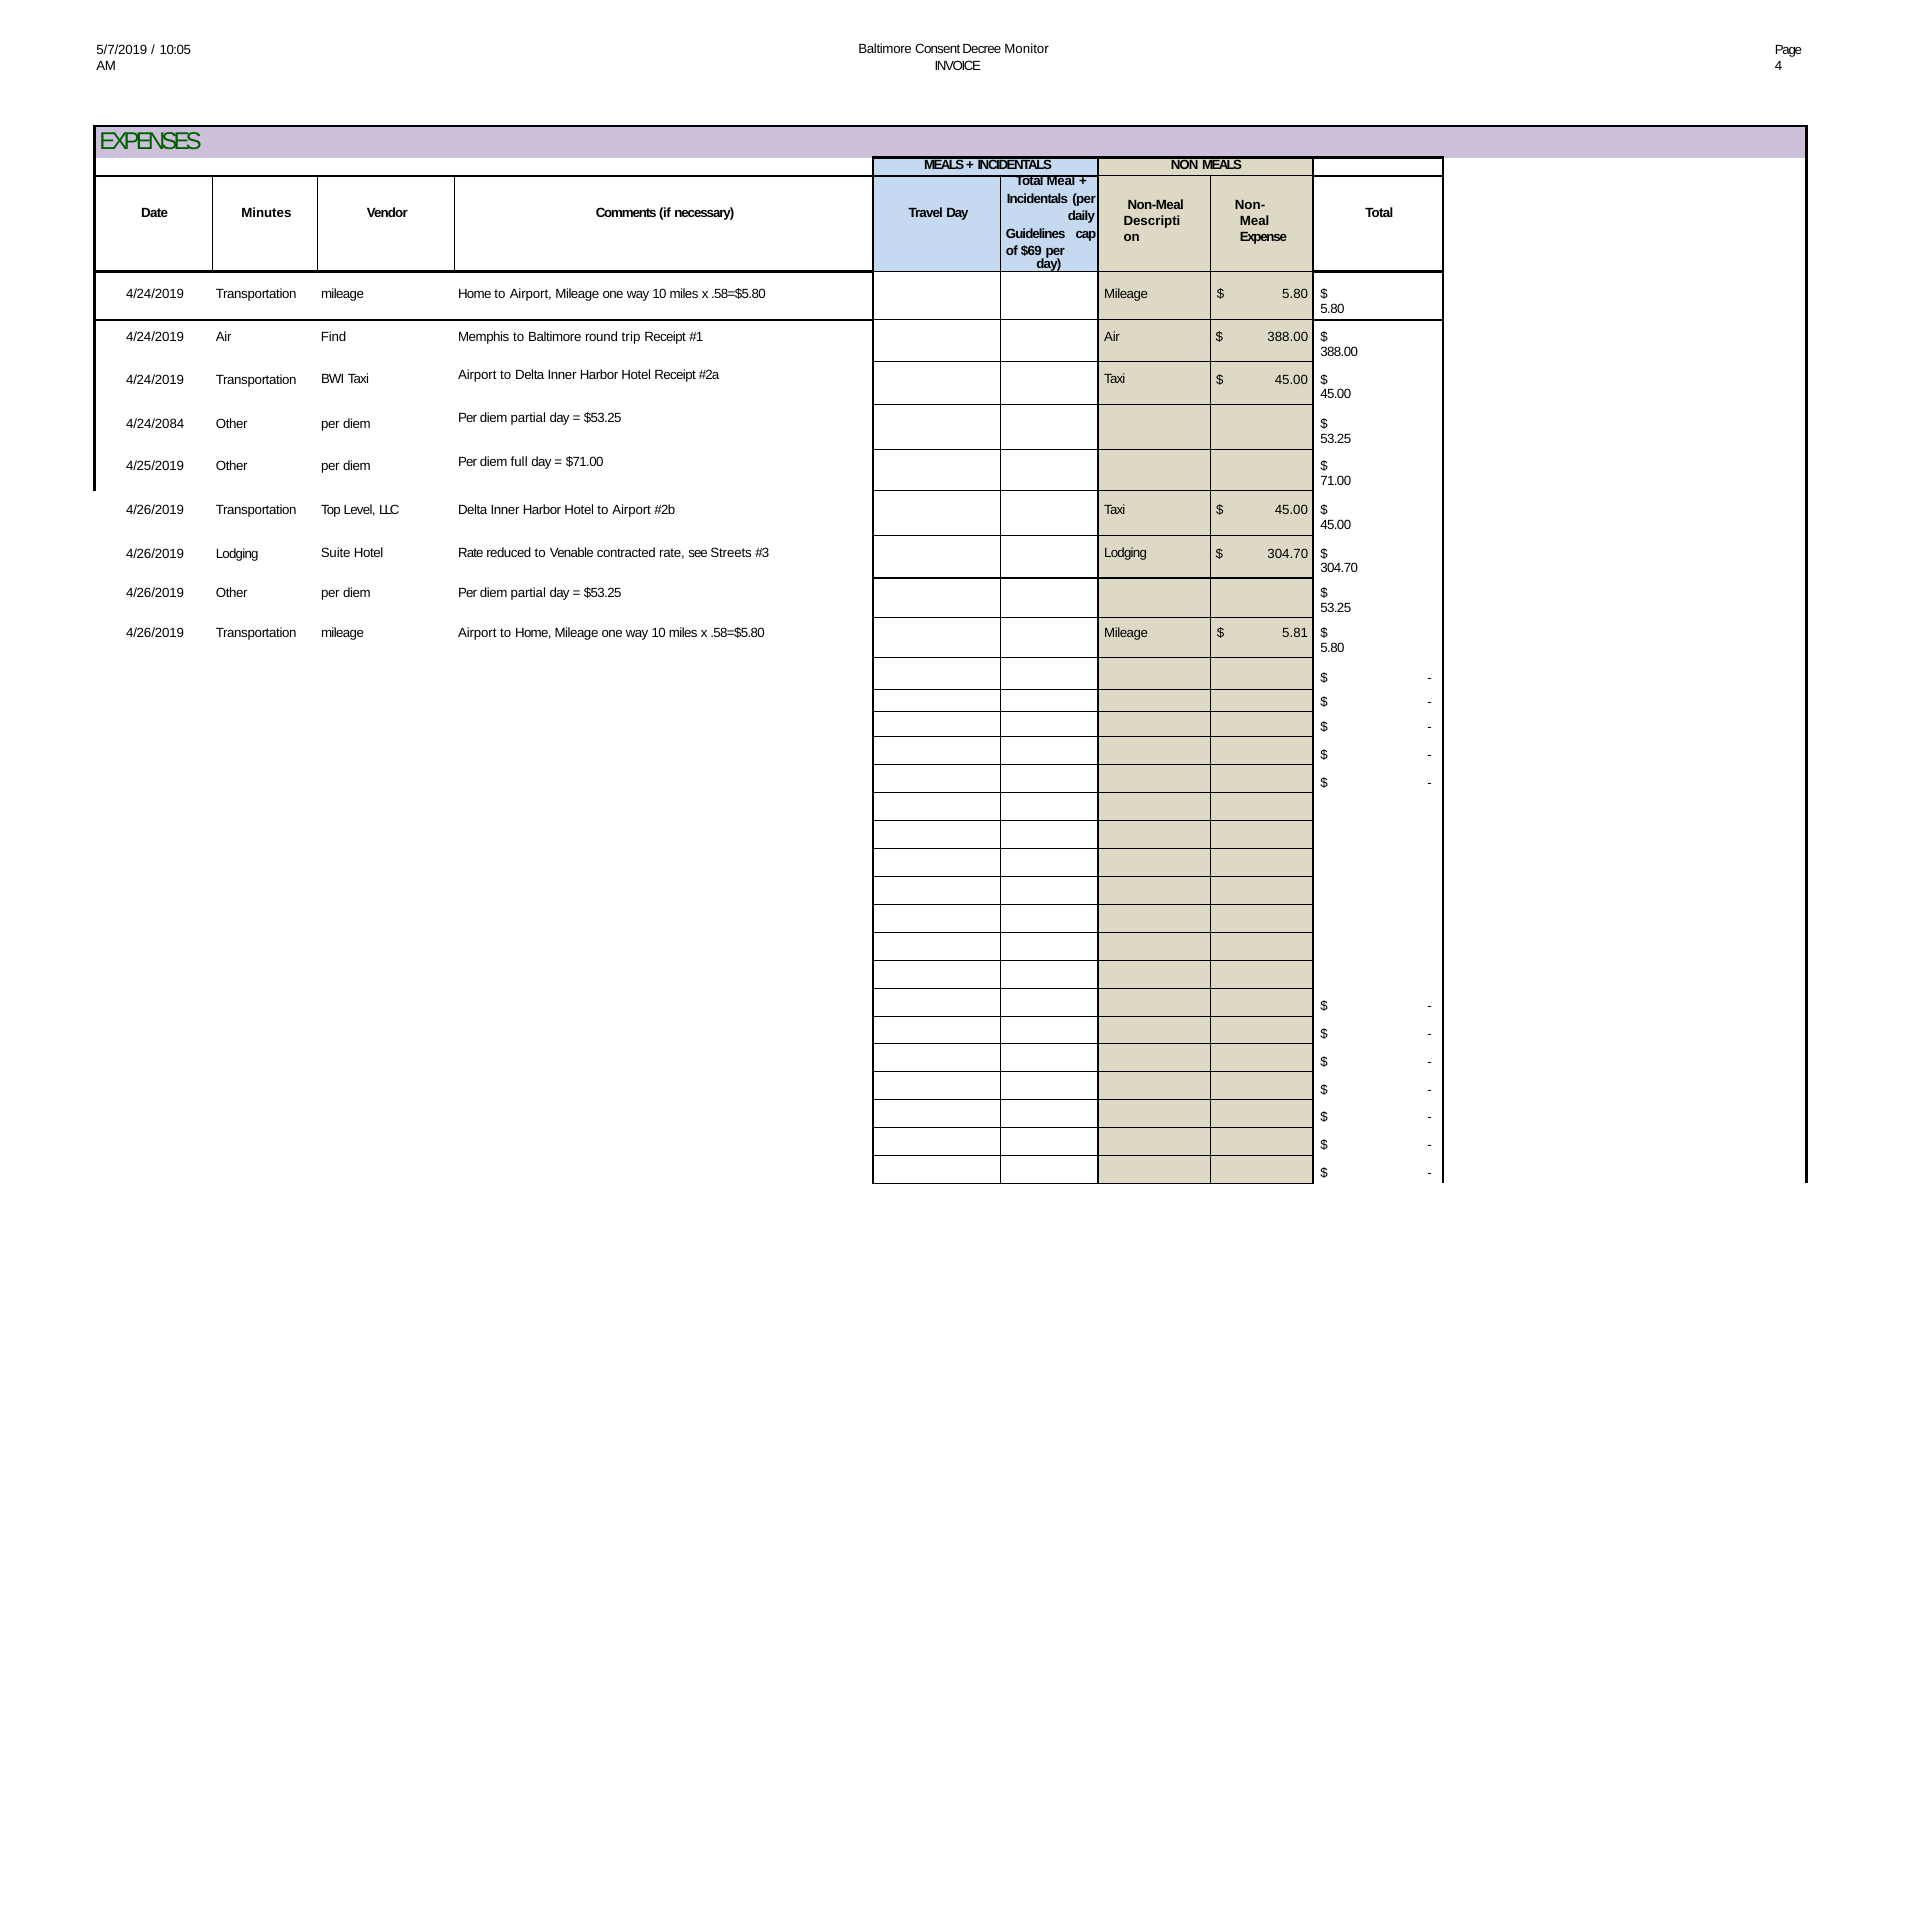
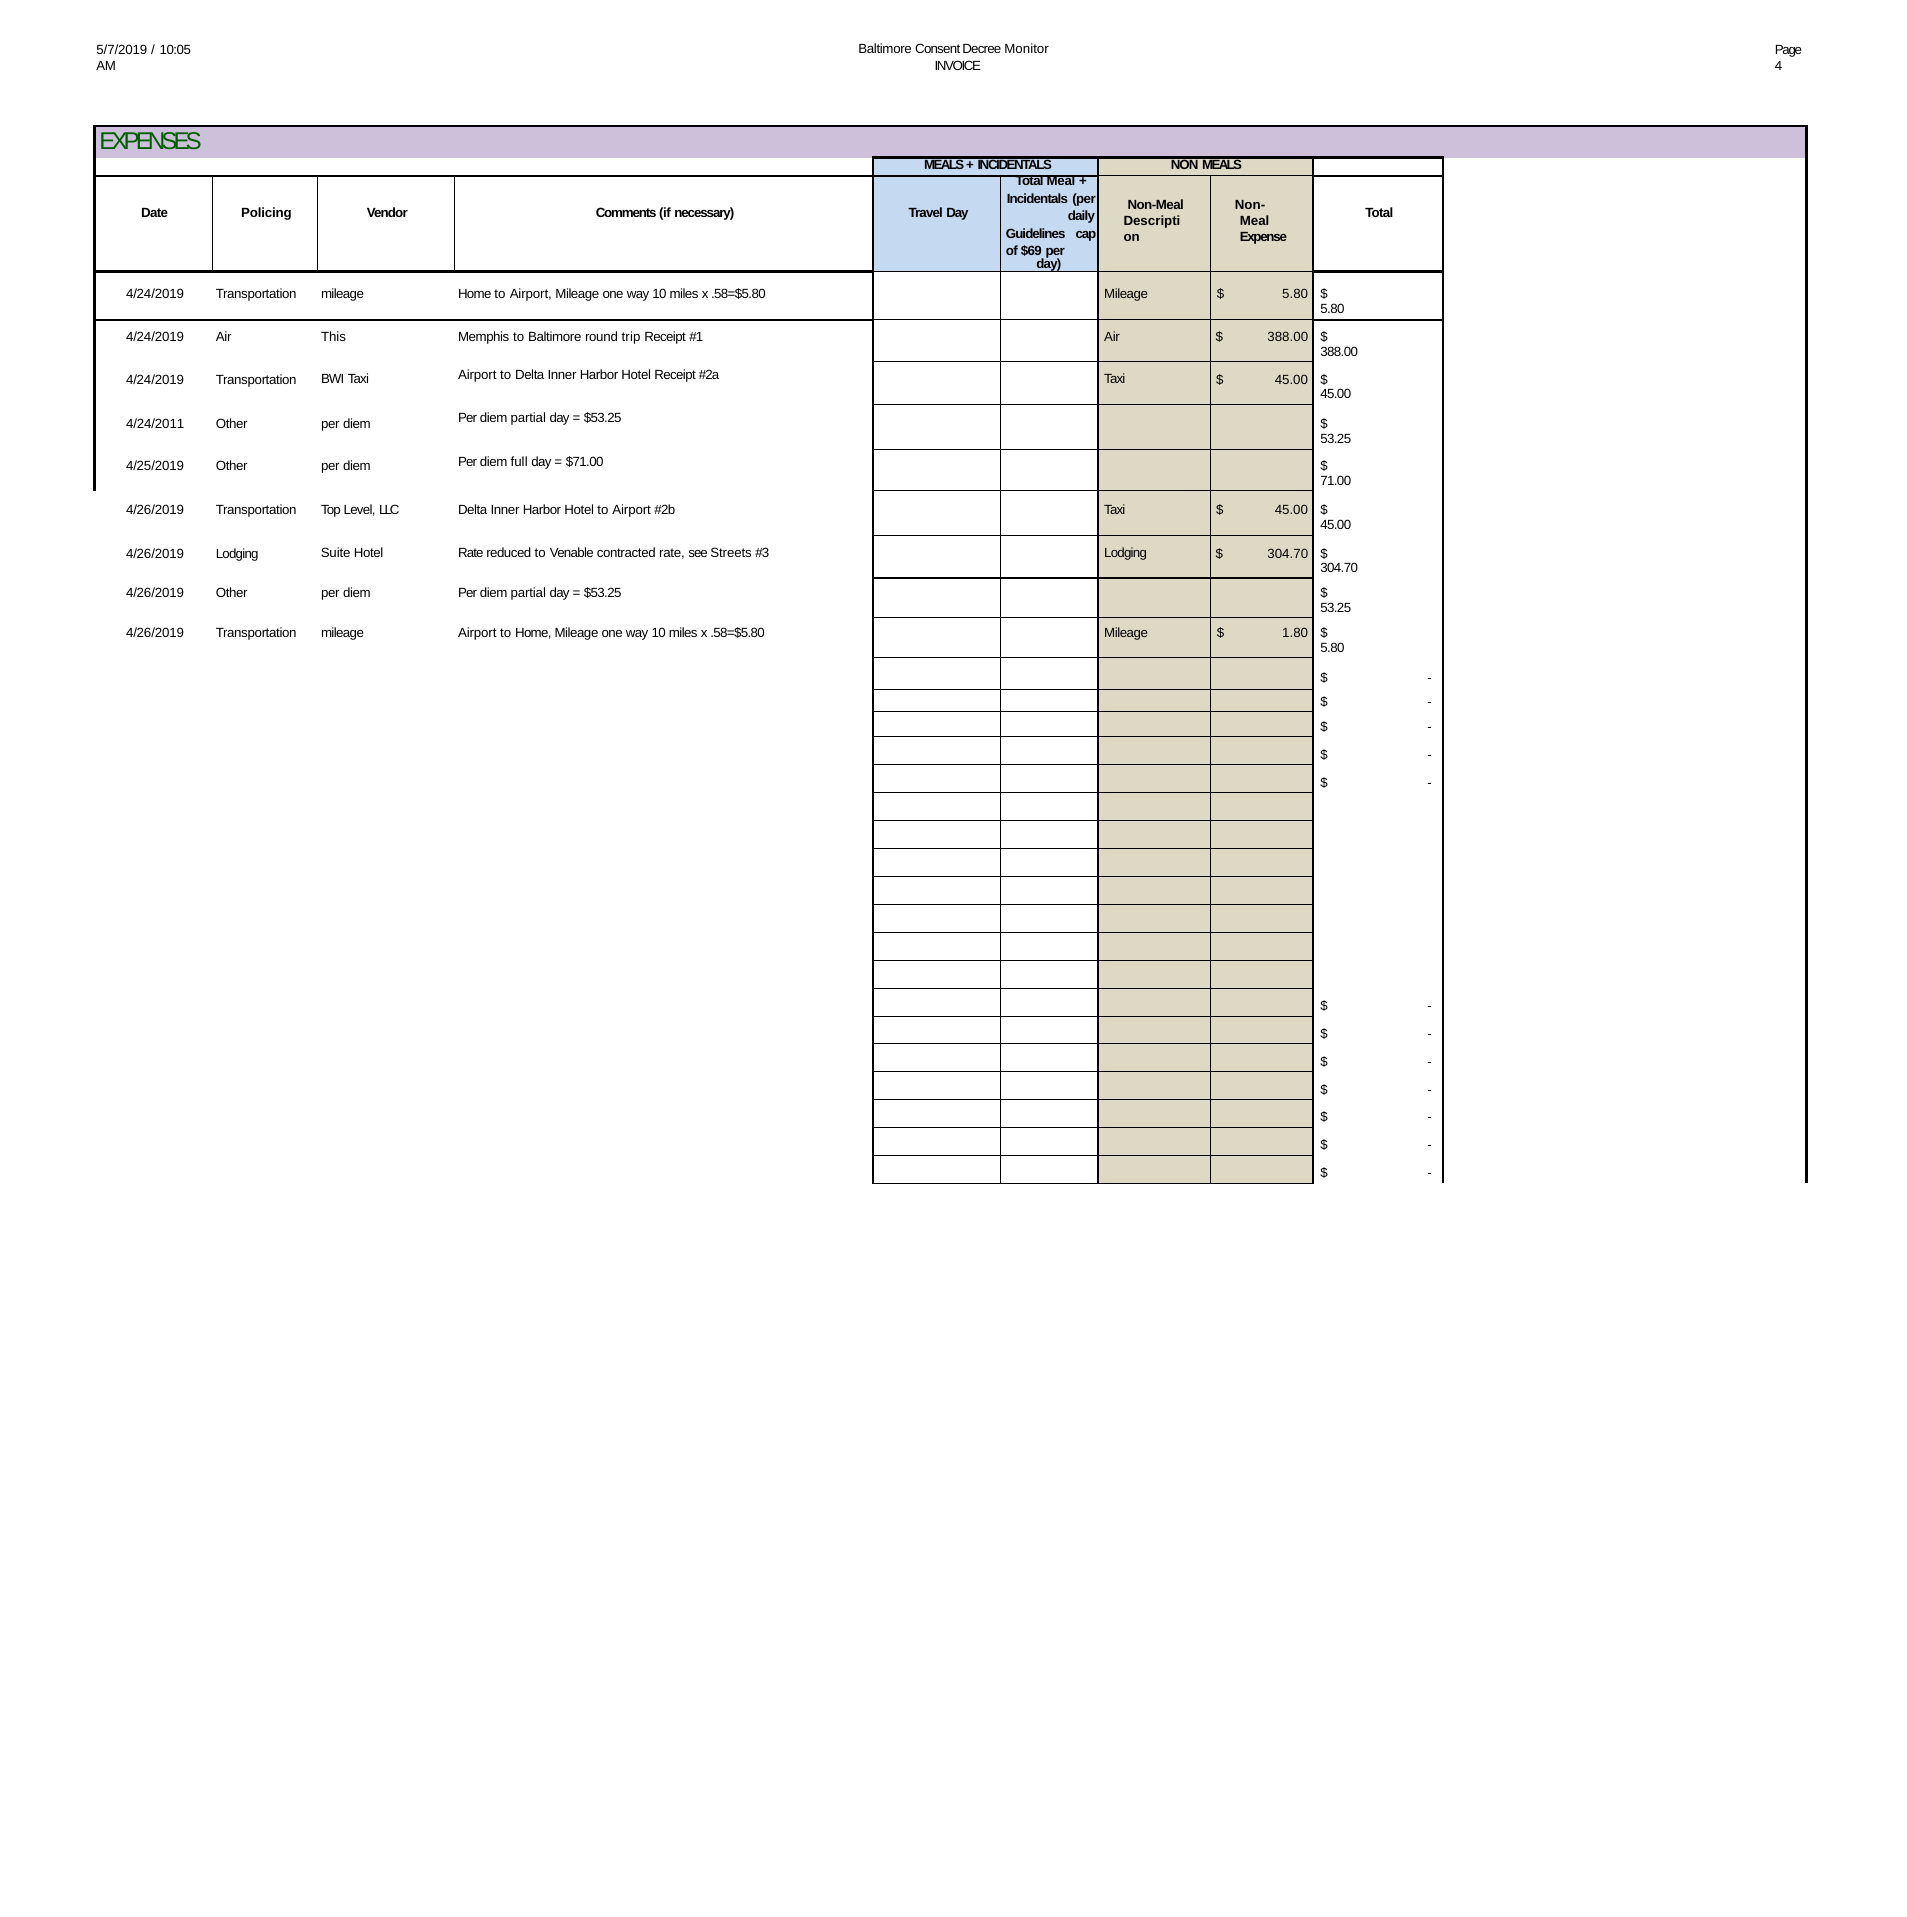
Minutes: Minutes -> Policing
Find: Find -> This
4/24/2084: 4/24/2084 -> 4/24/2011
5.81: 5.81 -> 1.80
